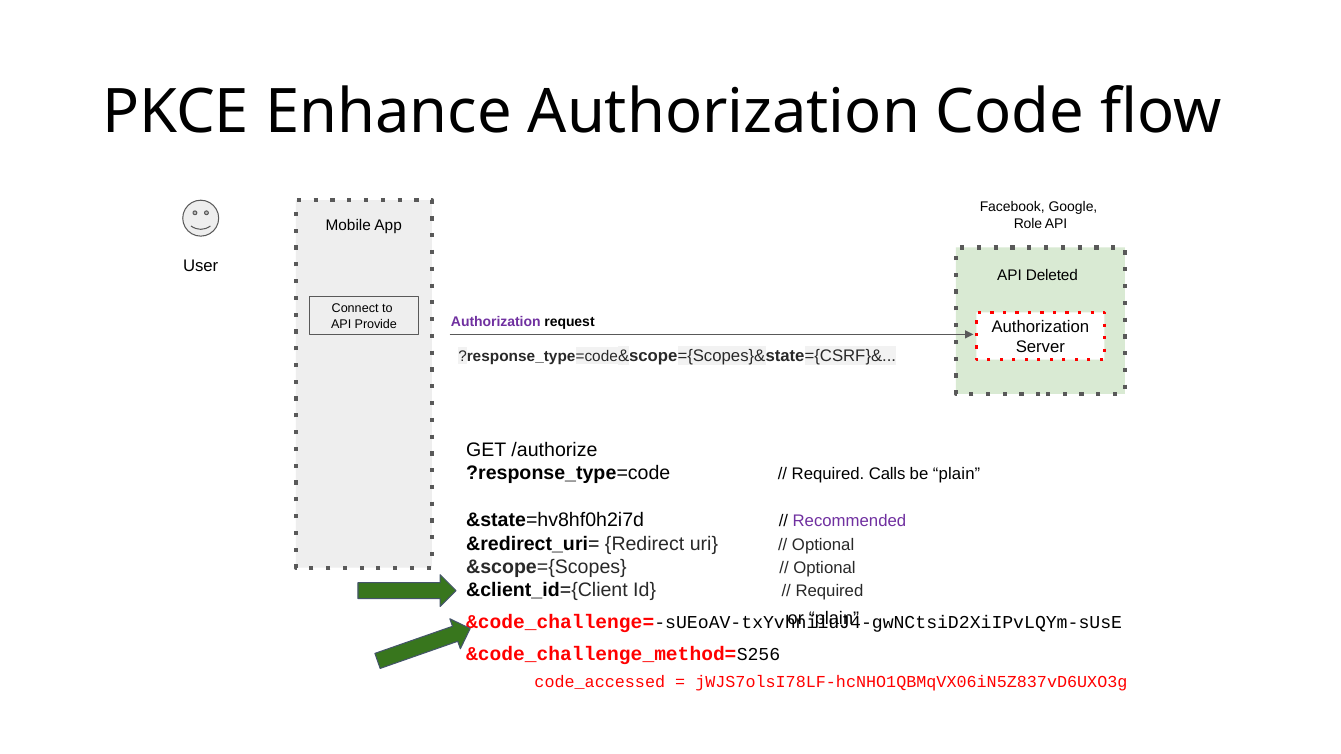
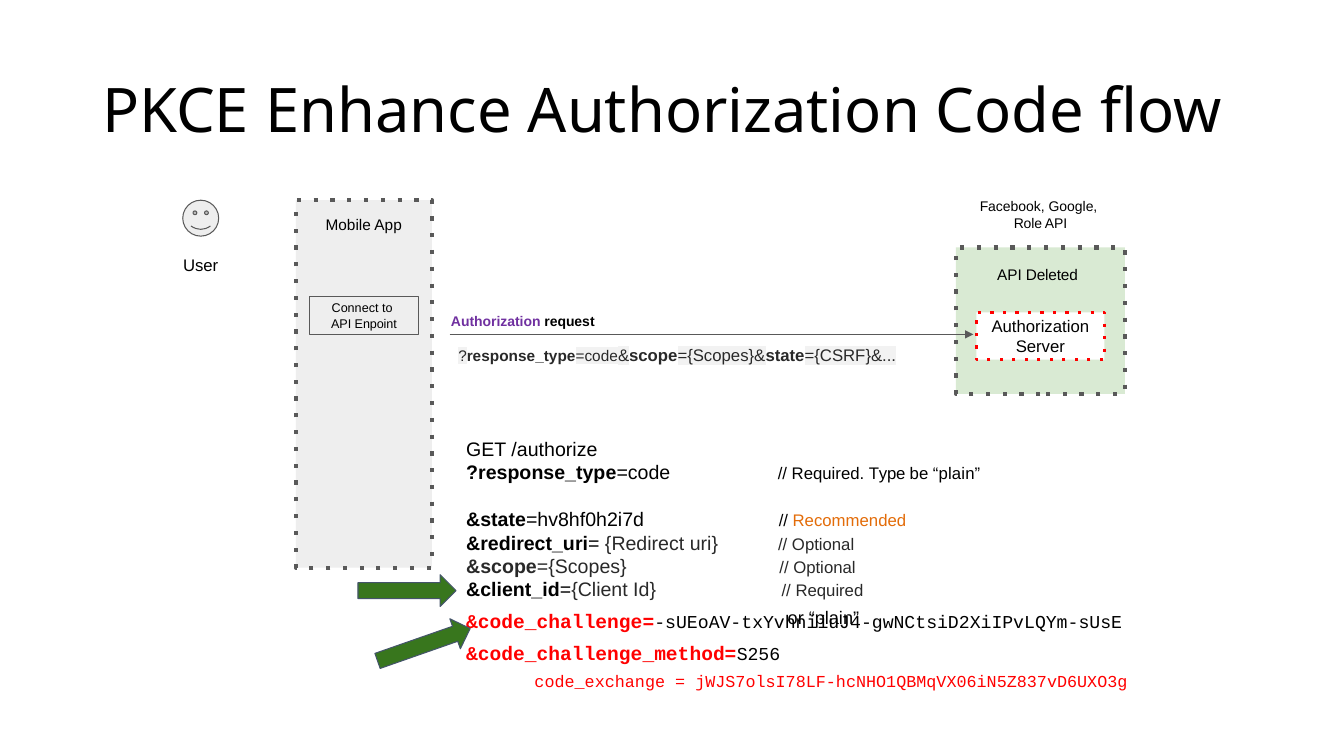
Provide: Provide -> Enpoint
Calls: Calls -> Type
Recommended colour: purple -> orange
code_accessed: code_accessed -> code_exchange
